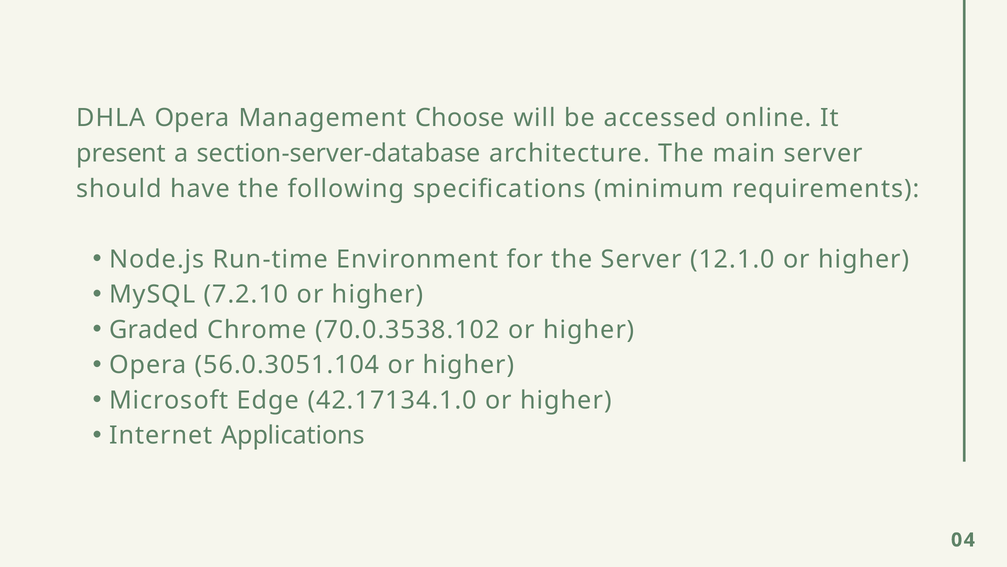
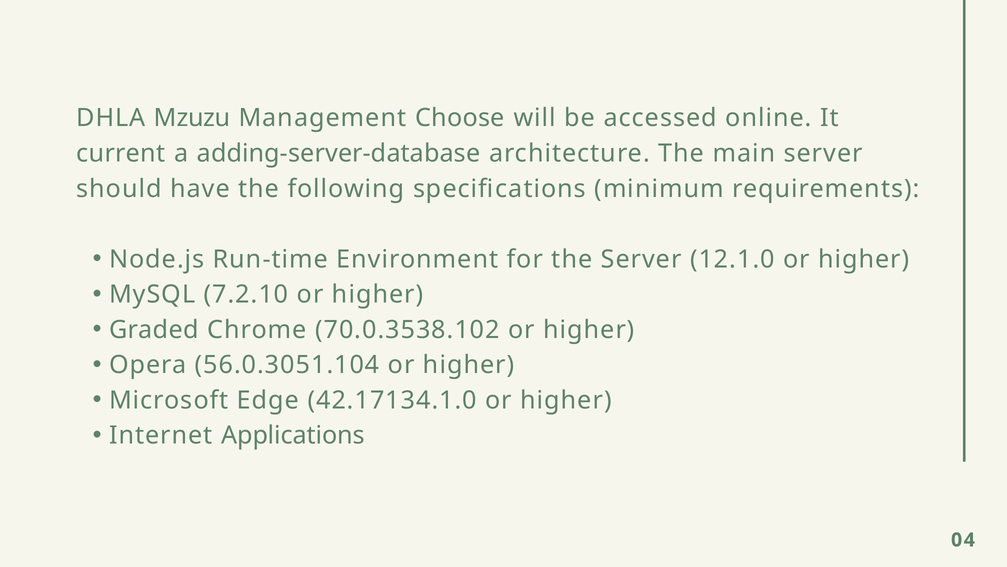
DHLA Opera: Opera -> Mzuzu
present: present -> current
section-server-database: section-server-database -> adding-server-database
